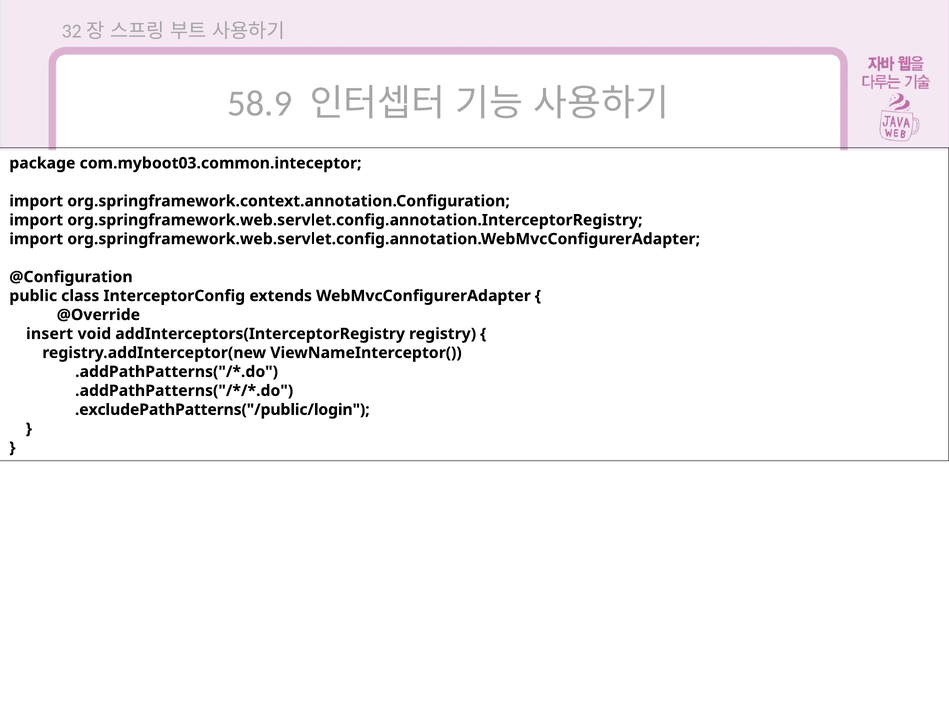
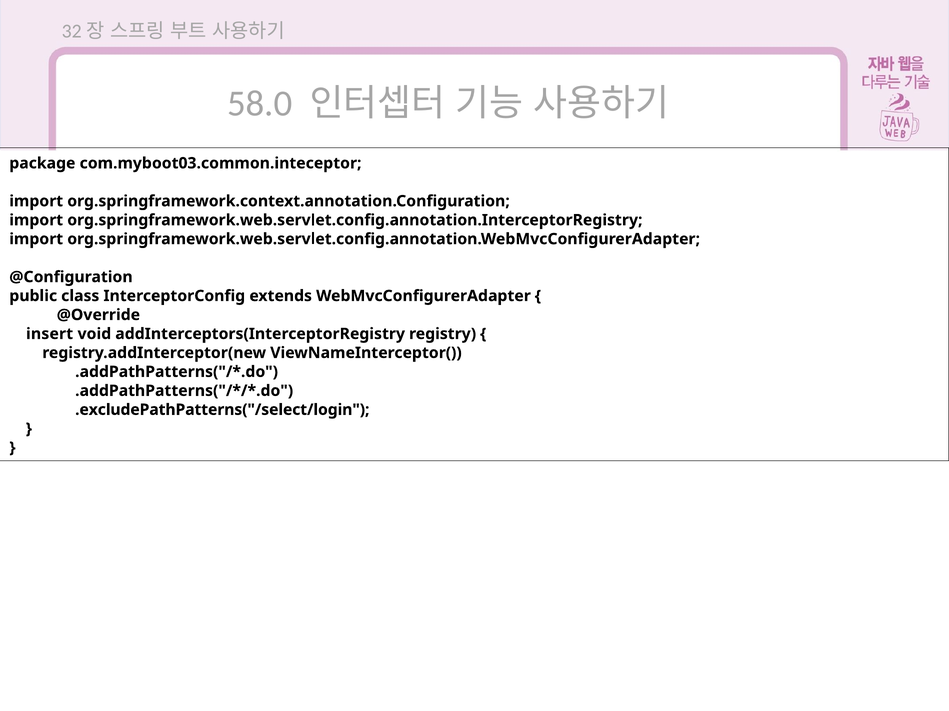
58.9: 58.9 -> 58.0
.excludePathPatterns("/public/login: .excludePathPatterns("/public/login -> .excludePathPatterns("/select/login
